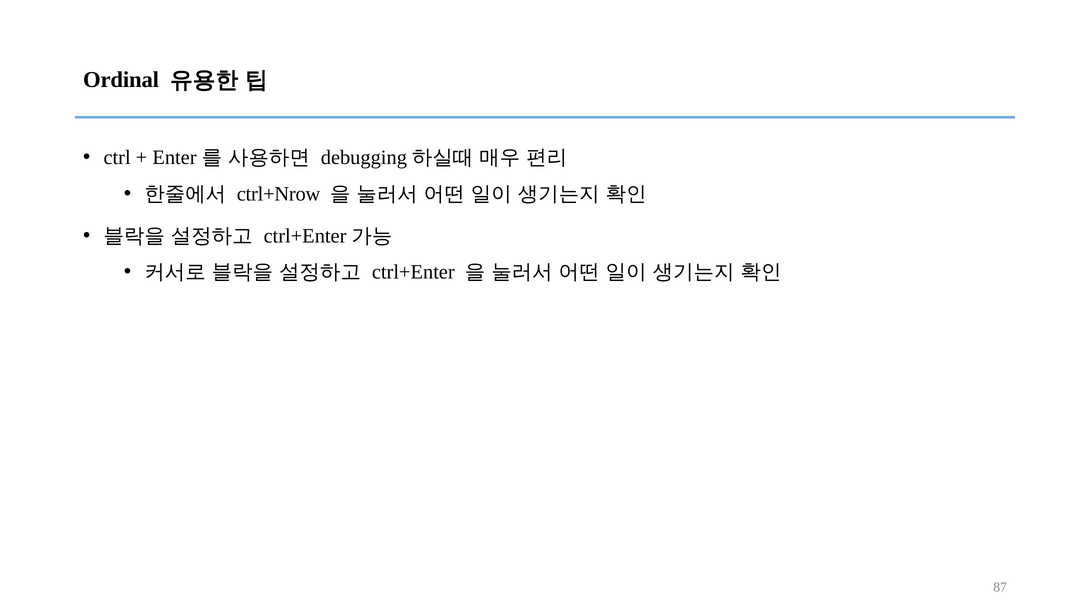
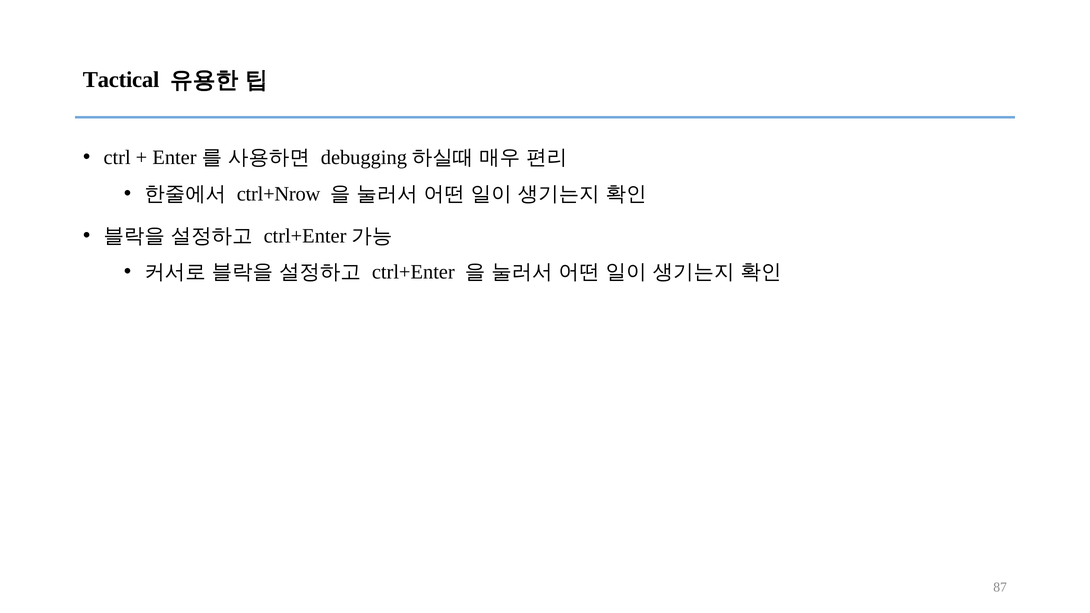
Ordinal: Ordinal -> Tactical
